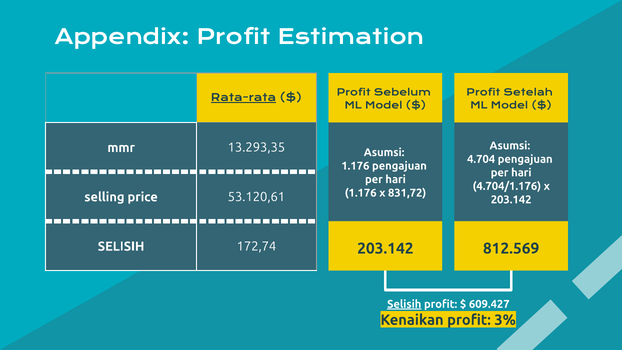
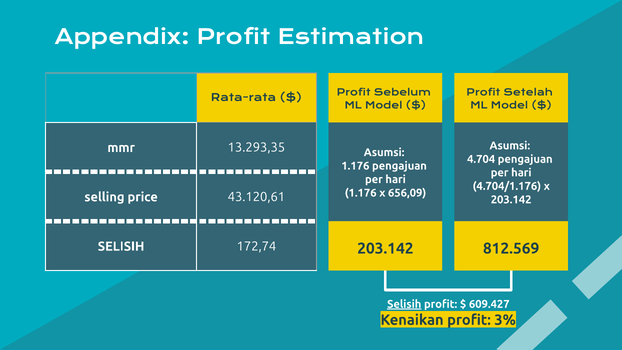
Rata-rata underline: present -> none
831,72: 831,72 -> 656,09
53.120,61: 53.120,61 -> 43.120,61
